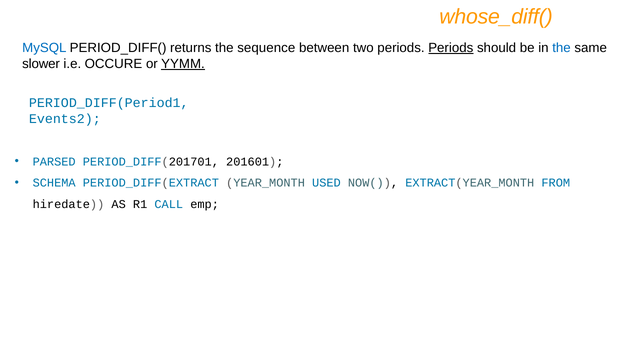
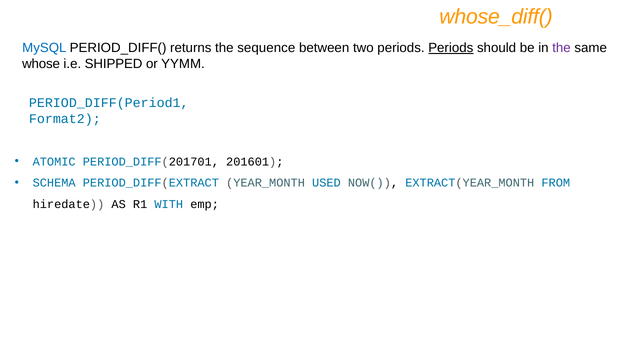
the at (562, 48) colour: blue -> purple
slower: slower -> whose
OCCURE: OCCURE -> SHIPPED
YYMM underline: present -> none
Events2: Events2 -> Format2
PARSED: PARSED -> ATOMIC
CALL: CALL -> WITH
